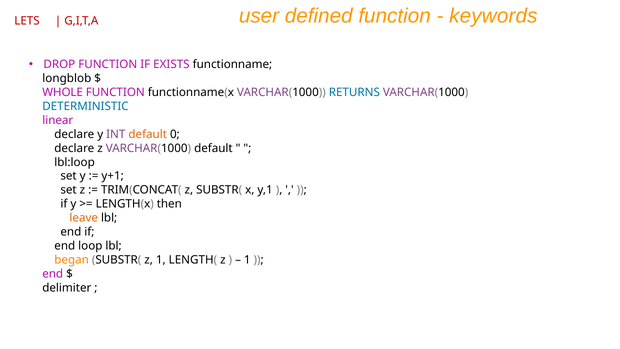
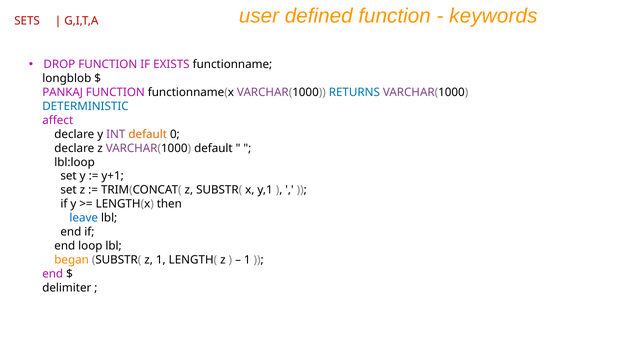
LETS: LETS -> SETS
WHOLE: WHOLE -> PANKAJ
linear: linear -> affect
leave colour: orange -> blue
